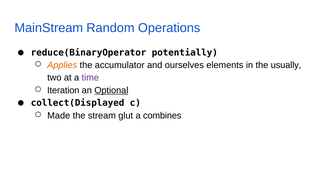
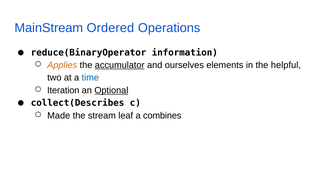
Random: Random -> Ordered
potentially: potentially -> information
accumulator underline: none -> present
usually: usually -> helpful
time colour: purple -> blue
collect(Displayed: collect(Displayed -> collect(Describes
glut: glut -> leaf
